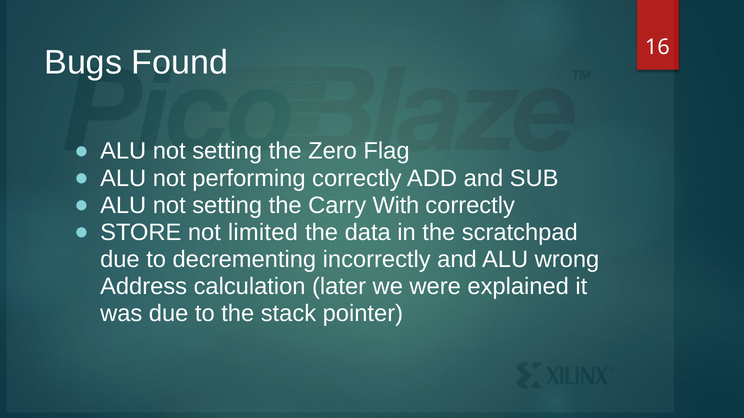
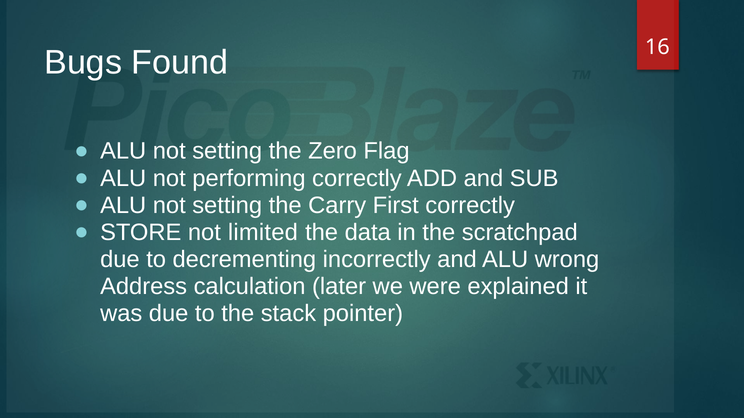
With: With -> First
